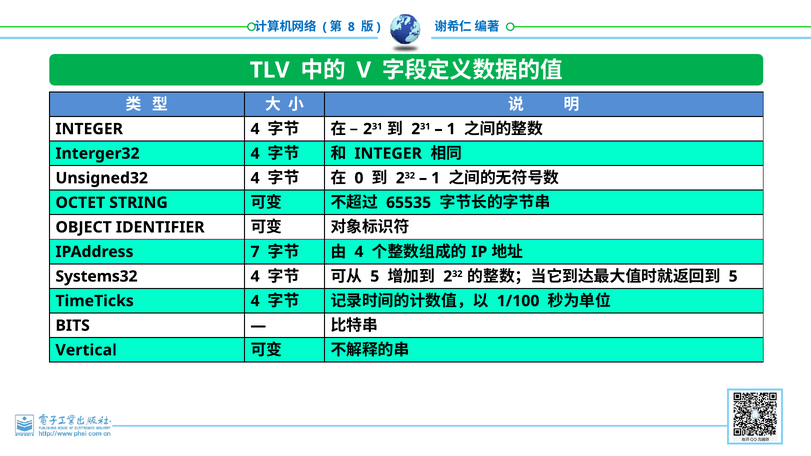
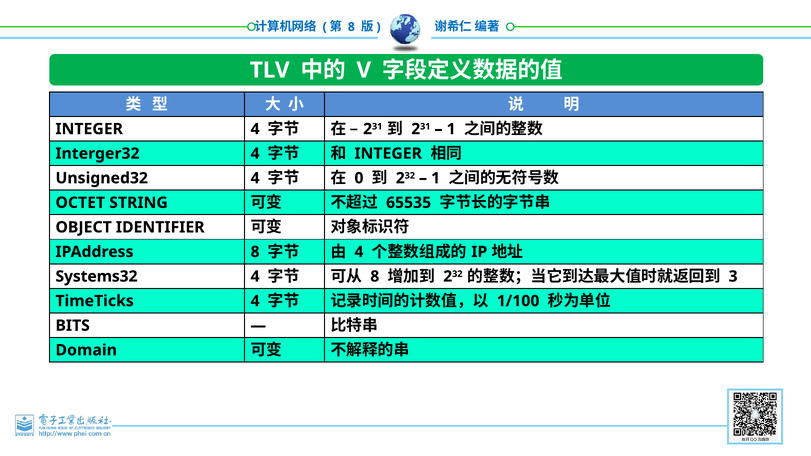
IPAddress 7: 7 -> 8
5 at (375, 277): 5 -> 8
5 at (733, 277): 5 -> 3
Vertical: Vertical -> Domain
